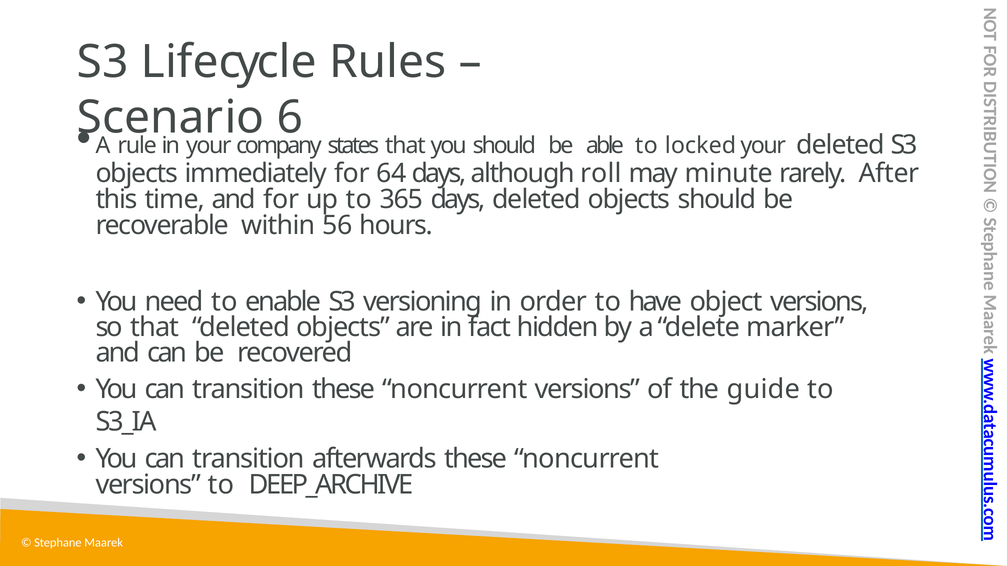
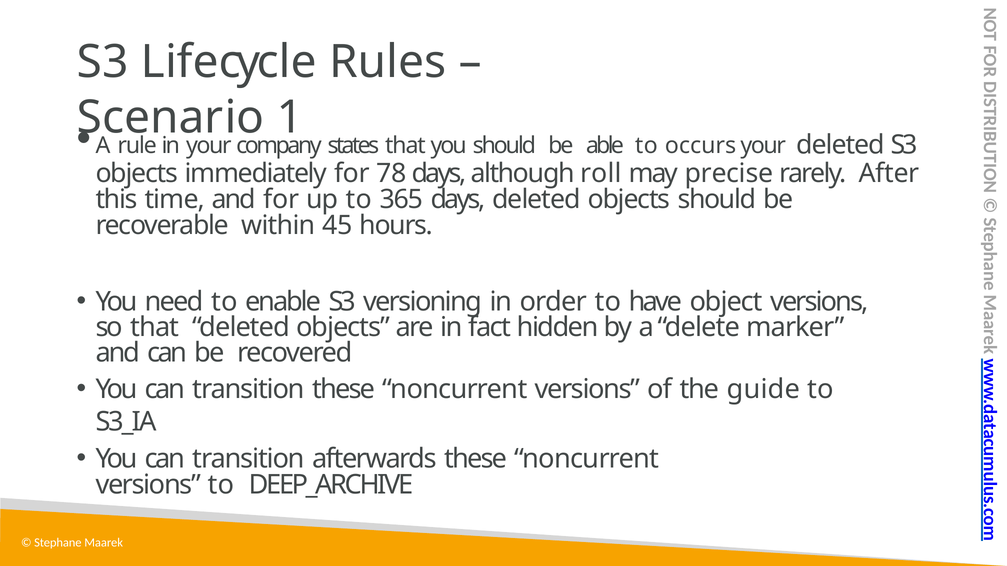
6: 6 -> 1
locked: locked -> occurs
64: 64 -> 78
minute: minute -> precise
56: 56 -> 45
